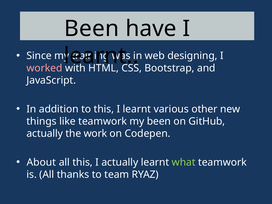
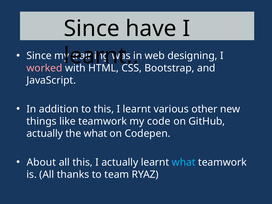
Been at (92, 29): Been -> Since
my been: been -> code
the work: work -> what
what at (184, 162) colour: light green -> light blue
